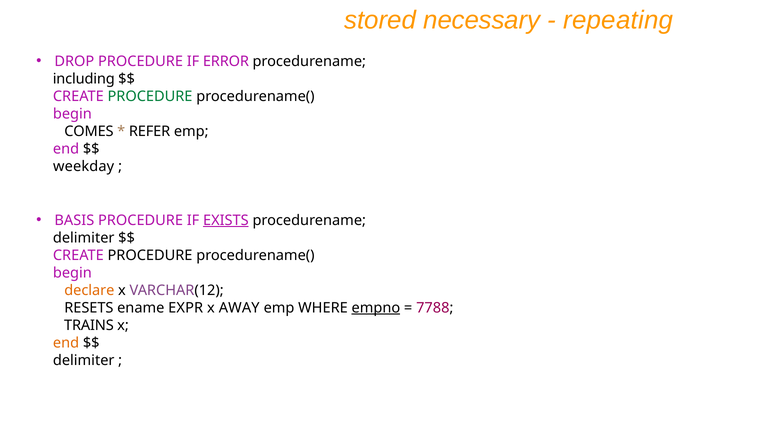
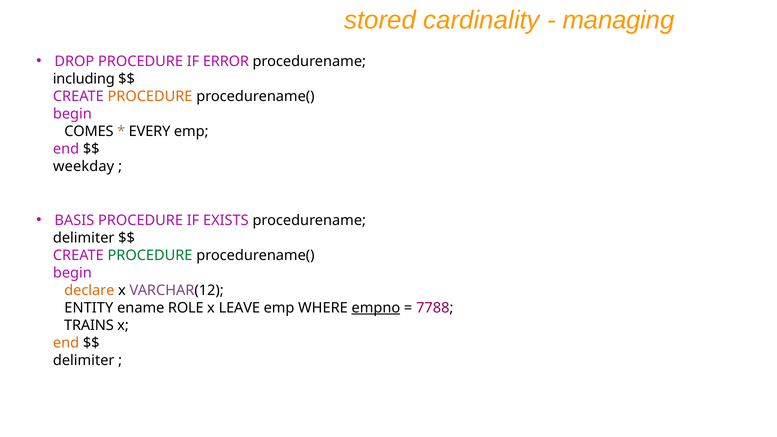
necessary: necessary -> cardinality
repeating: repeating -> managing
PROCEDURE at (150, 96) colour: green -> orange
REFER: REFER -> EVERY
EXISTS underline: present -> none
PROCEDURE at (150, 255) colour: black -> green
RESETS: RESETS -> ENTITY
EXPR: EXPR -> ROLE
AWAY: AWAY -> LEAVE
